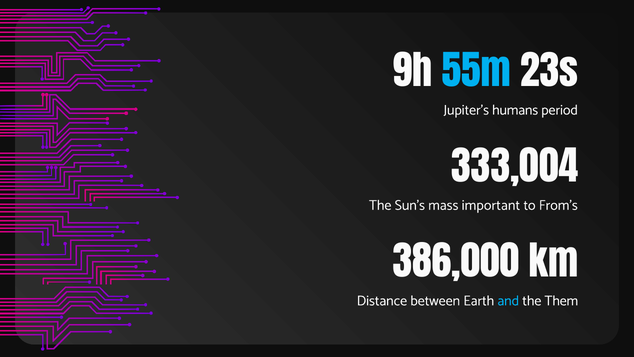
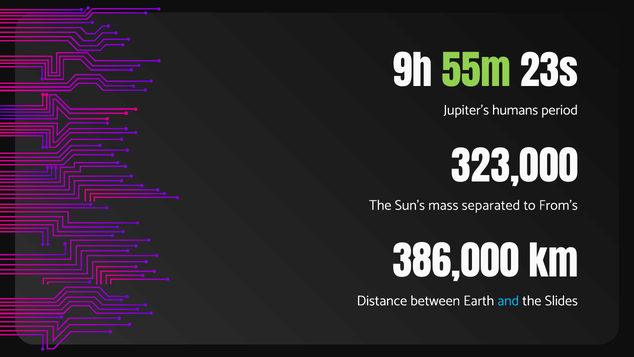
55m colour: light blue -> light green
333,004: 333,004 -> 323,000
important: important -> separated
Them: Them -> Slides
